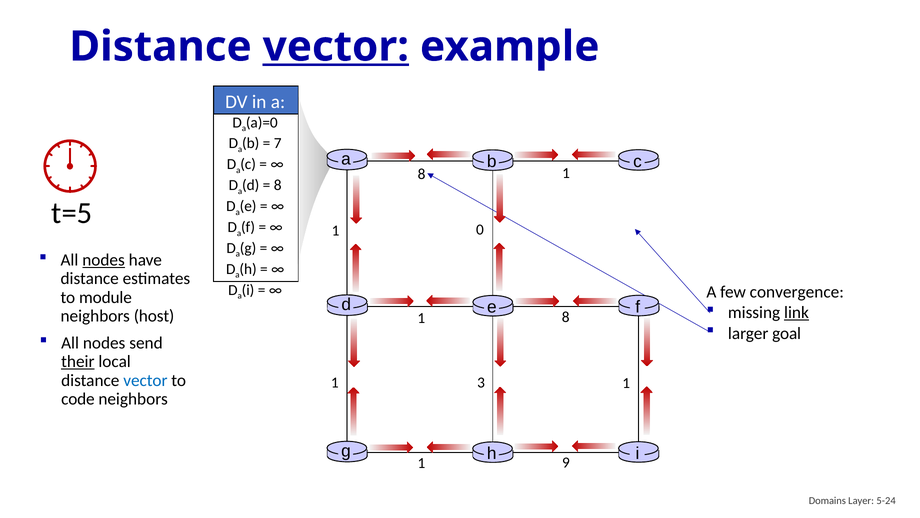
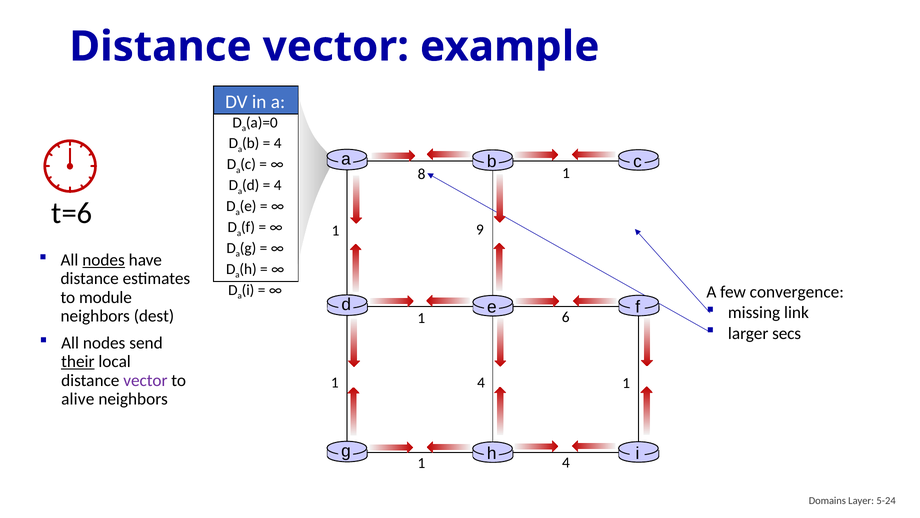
vector at (336, 47) underline: present -> none
7 at (278, 143): 7 -> 4
8 at (278, 185): 8 -> 4
t=5: t=5 -> t=6
0: 0 -> 9
link underline: present -> none
host: host -> dest
1 8: 8 -> 6
goal: goal -> secs
vector at (145, 380) colour: blue -> purple
3 at (481, 383): 3 -> 4
code: code -> alive
9 at (566, 462): 9 -> 4
